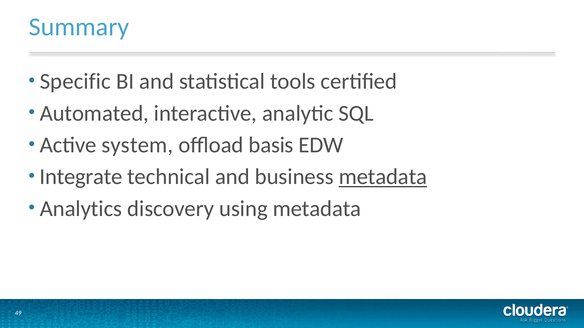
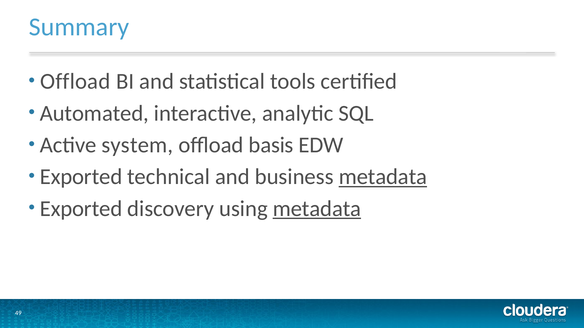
Specific at (75, 82): Specific -> Offload
Integrate at (81, 177): Integrate -> Exported
Analytics at (81, 209): Analytics -> Exported
metadata at (317, 209) underline: none -> present
